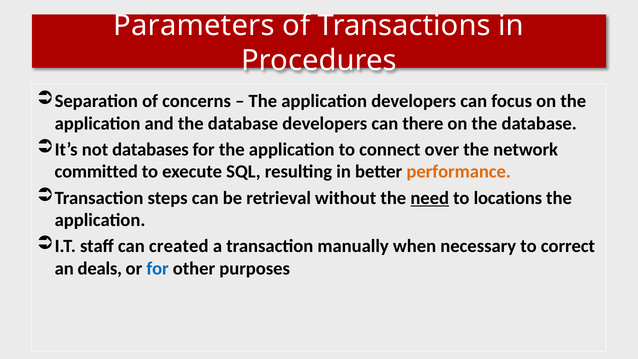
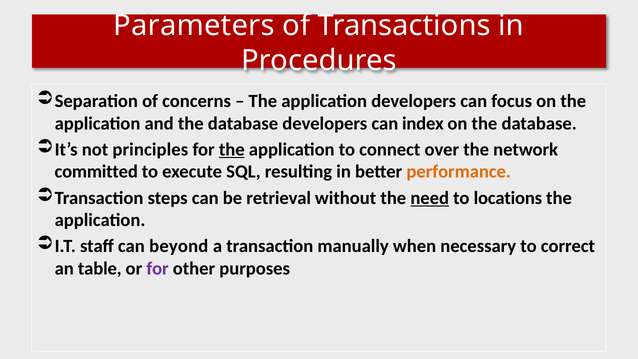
there: there -> index
databases: databases -> principles
the at (232, 149) underline: none -> present
created: created -> beyond
deals: deals -> table
for at (158, 269) colour: blue -> purple
